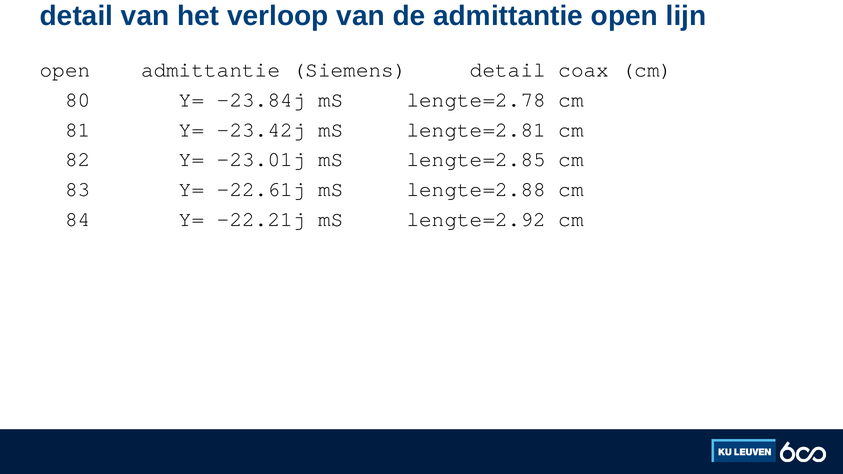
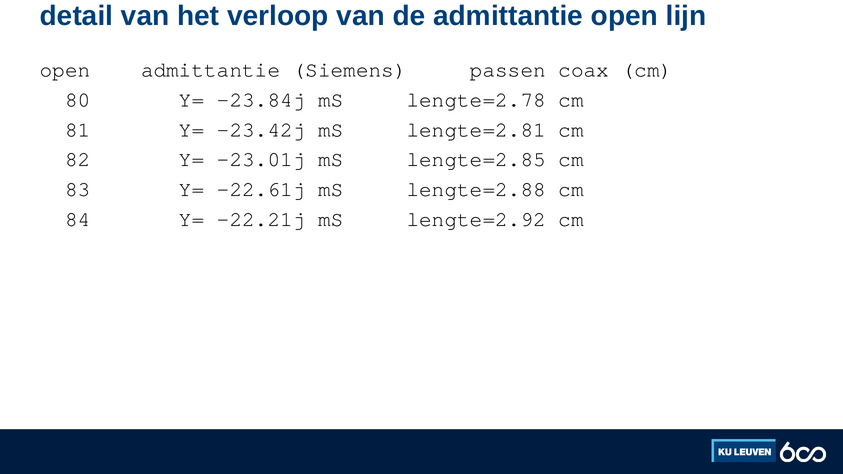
Siemens detail: detail -> passen
